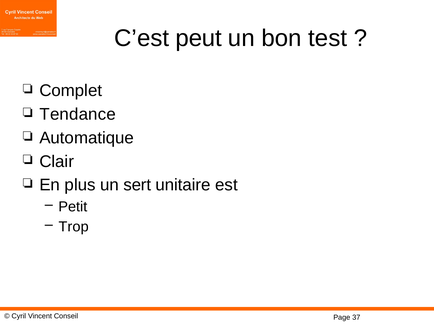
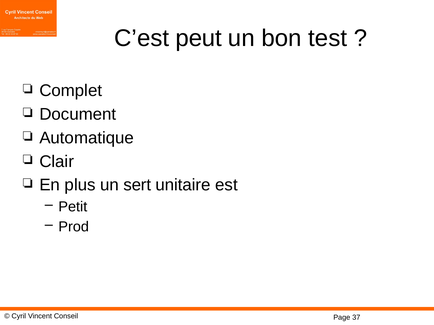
Tendance: Tendance -> Document
Trop: Trop -> Prod
